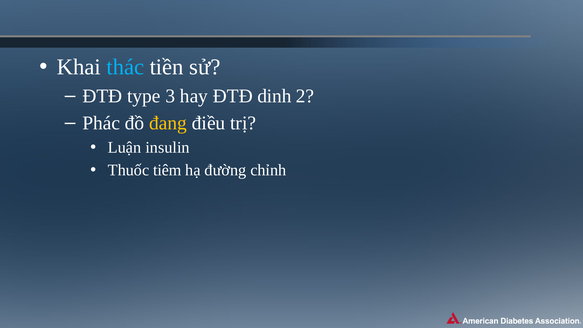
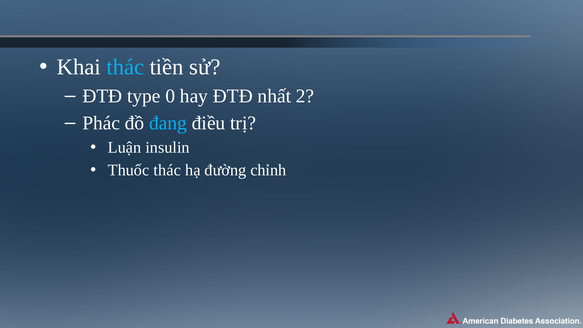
3: 3 -> 0
dinh: dinh -> nhất
đang colour: yellow -> light blue
Thuốc tiêm: tiêm -> thác
